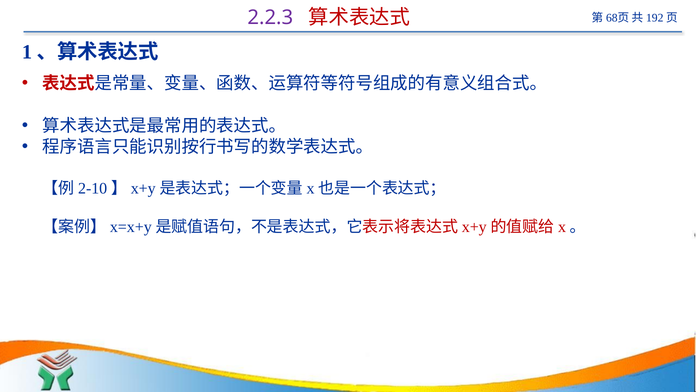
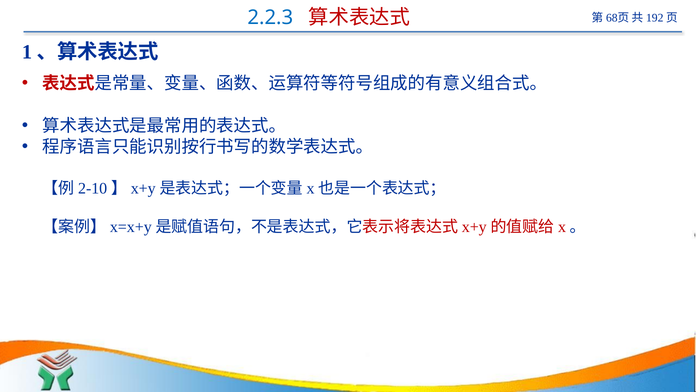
2.2.3 colour: purple -> blue
